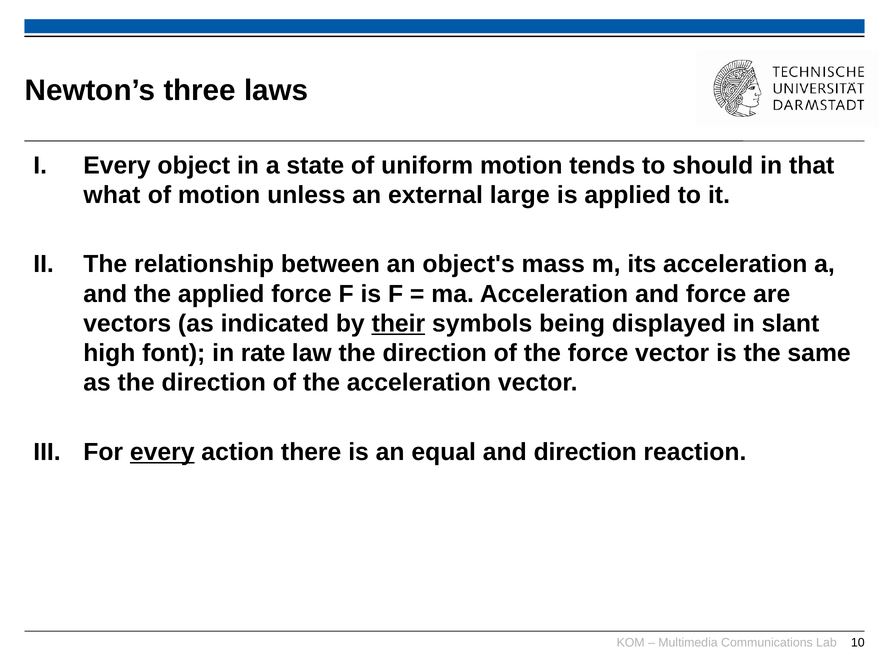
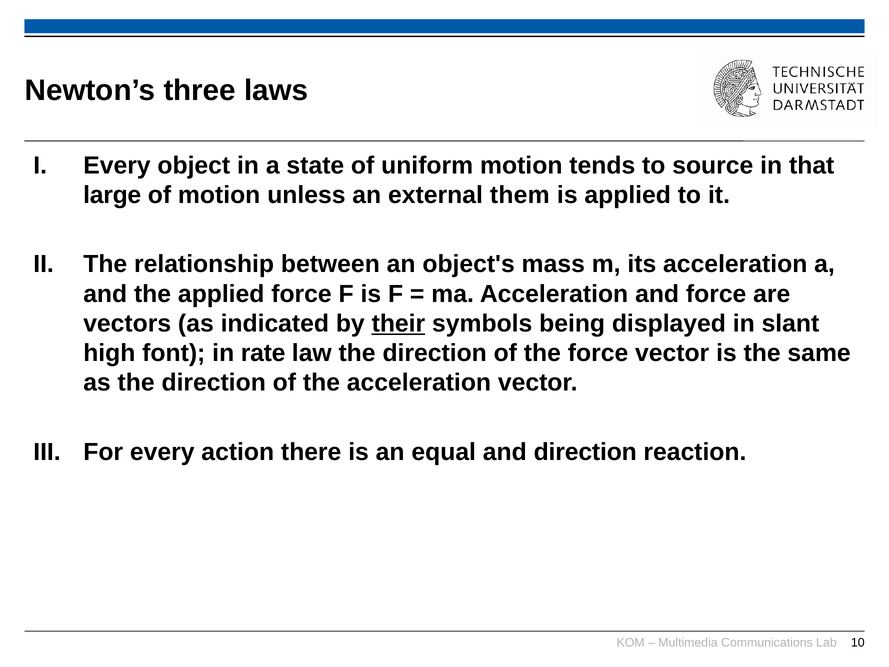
should: should -> source
what: what -> large
large: large -> them
every at (162, 452) underline: present -> none
